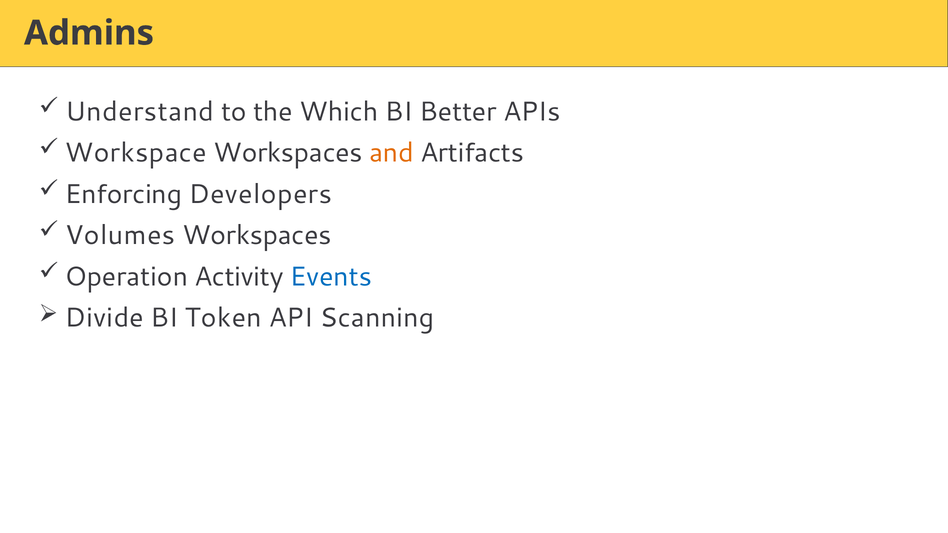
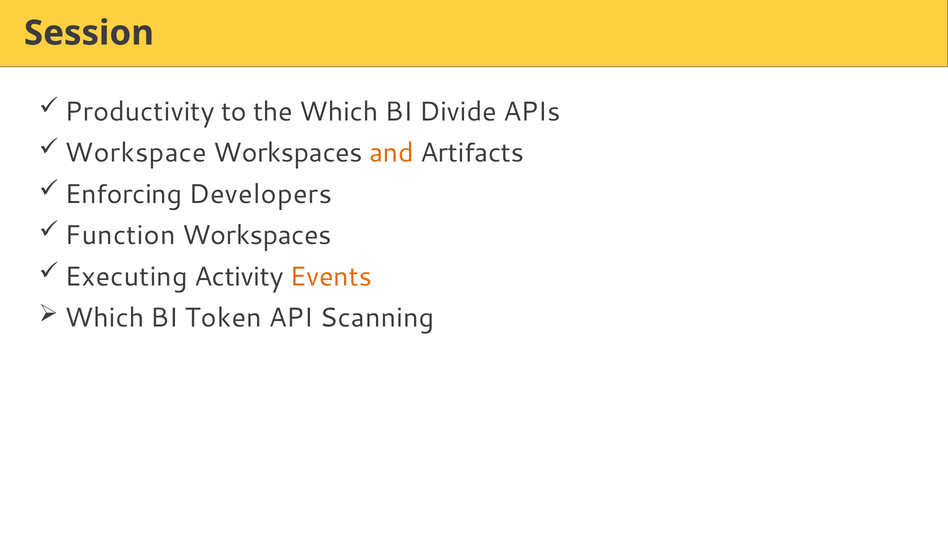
Admins: Admins -> Session
Understand: Understand -> Productivity
Better: Better -> Divide
Volumes: Volumes -> Function
Operation: Operation -> Executing
Events colour: blue -> orange
Divide at (104, 318): Divide -> Which
